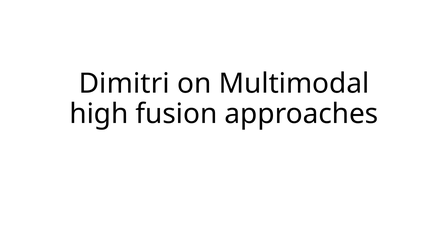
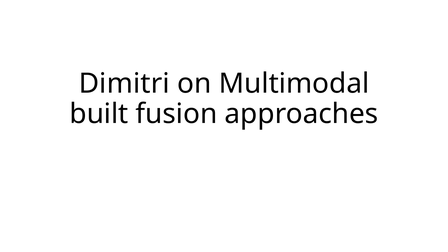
high: high -> built
